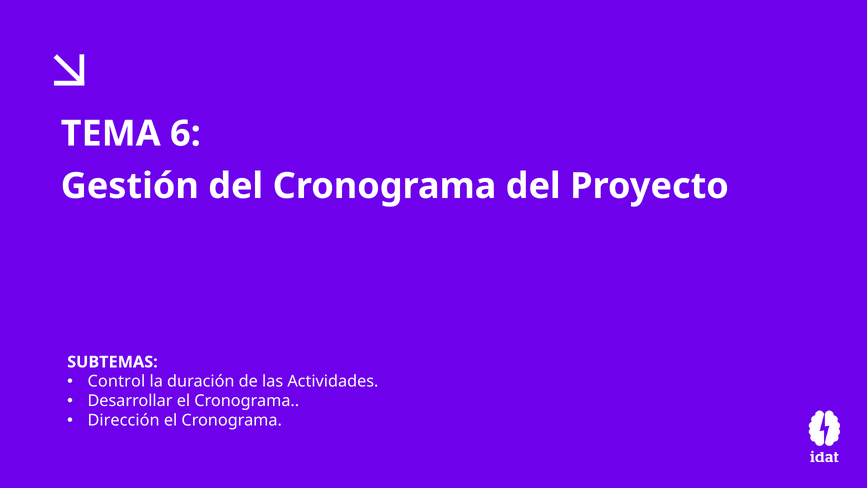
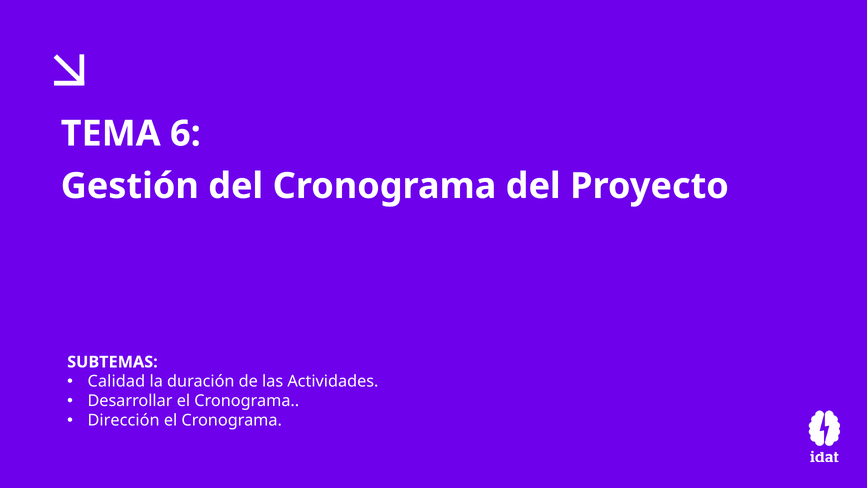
Control: Control -> Calidad
